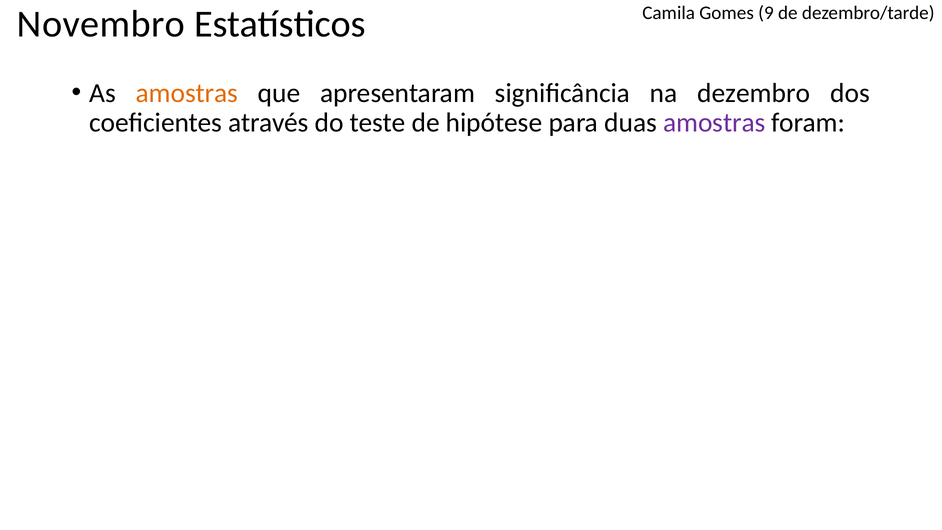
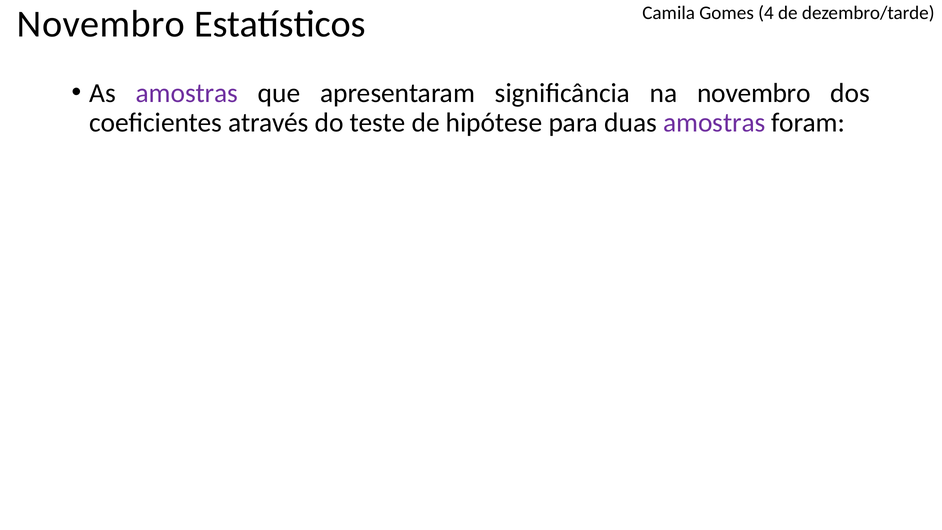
9: 9 -> 4
amostras at (187, 93) colour: orange -> purple
na dezembro: dezembro -> novembro
